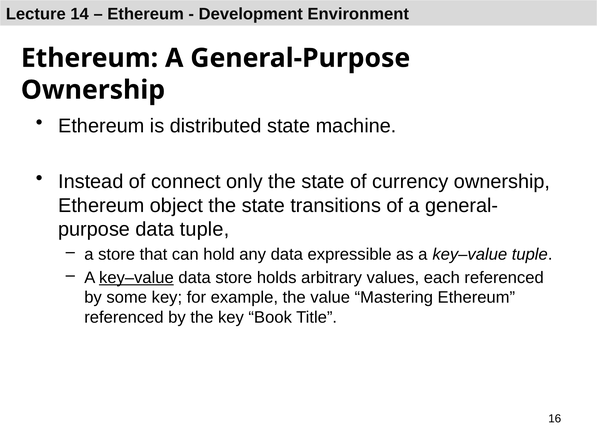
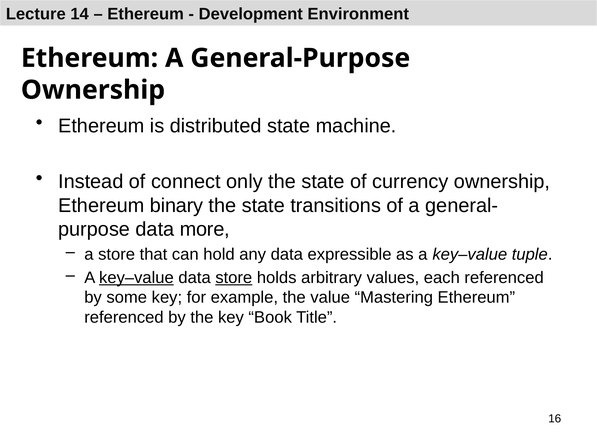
object: object -> binary
data tuple: tuple -> more
store at (234, 277) underline: none -> present
